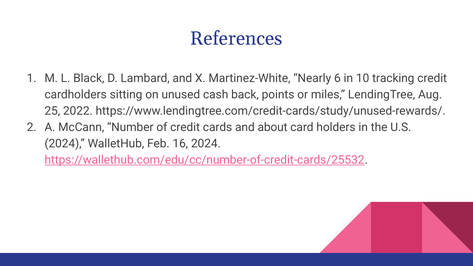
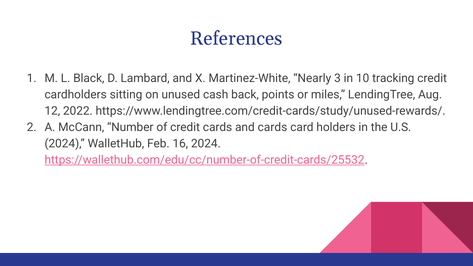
6: 6 -> 3
25: 25 -> 12
and about: about -> cards
